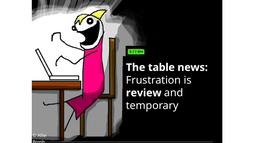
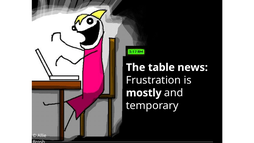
review: review -> mostly
